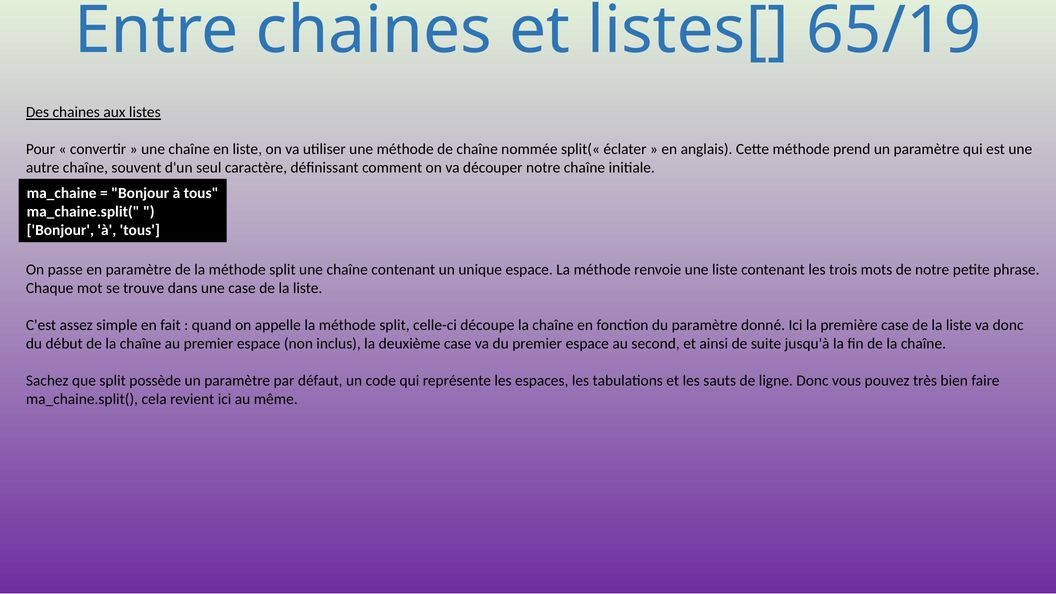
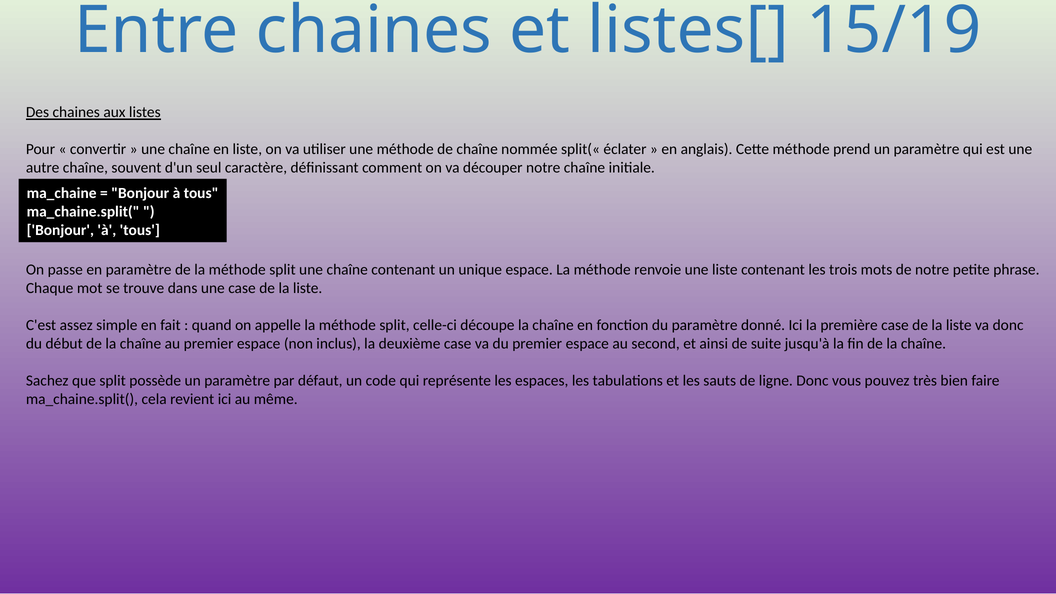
65/19: 65/19 -> 15/19
